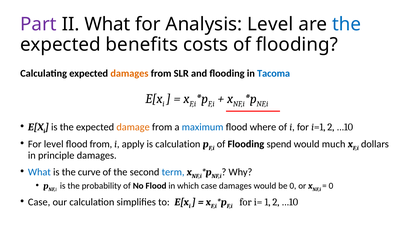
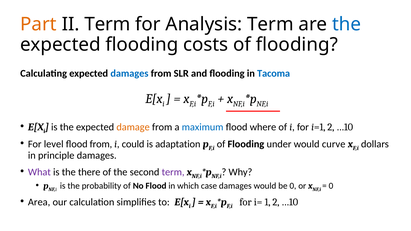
Part colour: purple -> orange
II What: What -> Term
Analysis Level: Level -> Term
expected benefits: benefits -> flooding
damages at (129, 74) colour: orange -> blue
apply: apply -> could
is calculation: calculation -> adaptation
spend: spend -> under
much: much -> curve
What at (39, 172) colour: blue -> purple
curve: curve -> there
term at (173, 172) colour: blue -> purple
Case at (39, 202): Case -> Area
